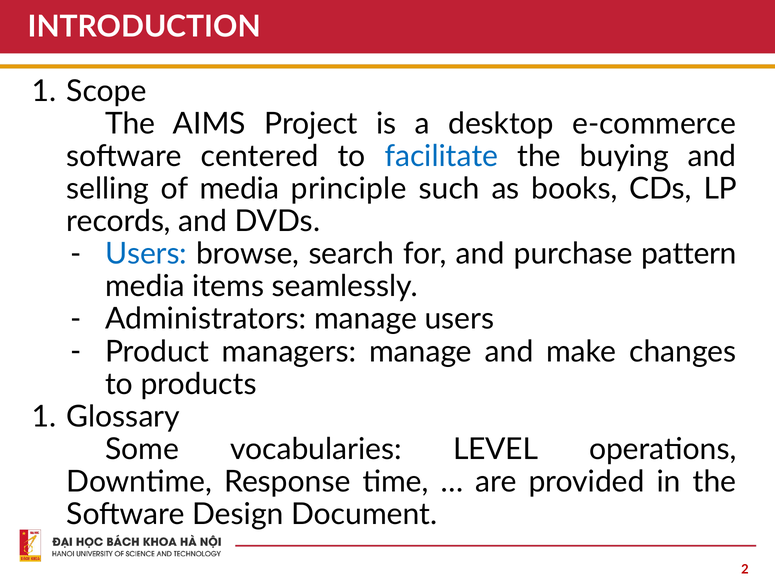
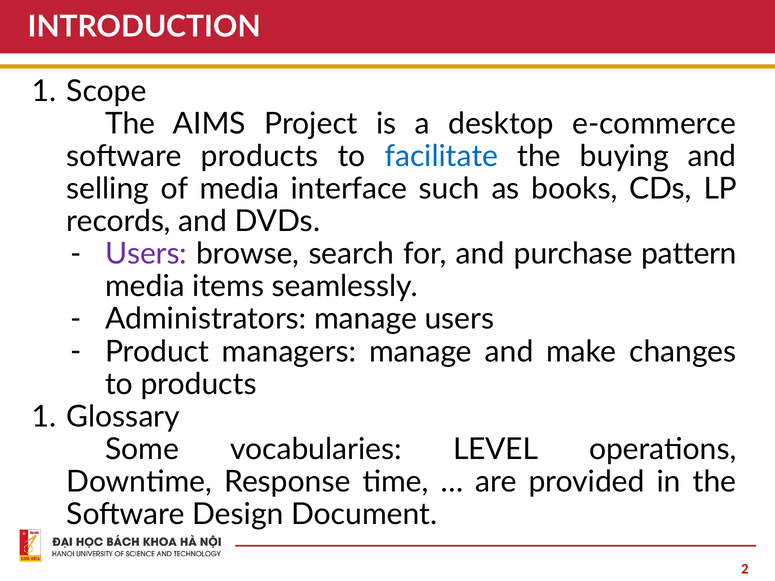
software centered: centered -> products
principle: principle -> interface
Users at (146, 254) colour: blue -> purple
